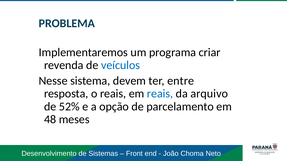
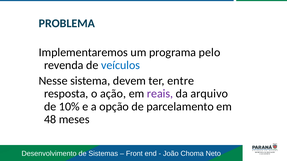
criar: criar -> pelo
o reais: reais -> ação
reais at (160, 94) colour: blue -> purple
52%: 52% -> 10%
